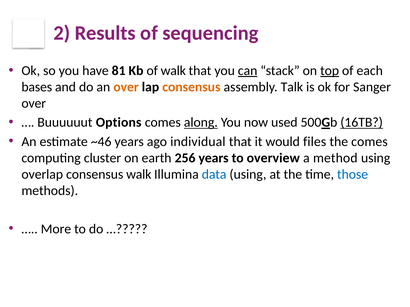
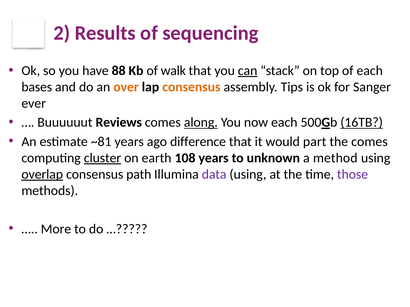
81: 81 -> 88
top underline: present -> none
Talk: Talk -> Tips
over at (34, 104): over -> ever
Options: Options -> Reviews
now used: used -> each
~46: ~46 -> ~81
individual: individual -> difference
files: files -> part
cluster underline: none -> present
256: 256 -> 108
overview: overview -> unknown
overlap underline: none -> present
consensus walk: walk -> path
data colour: blue -> purple
those colour: blue -> purple
